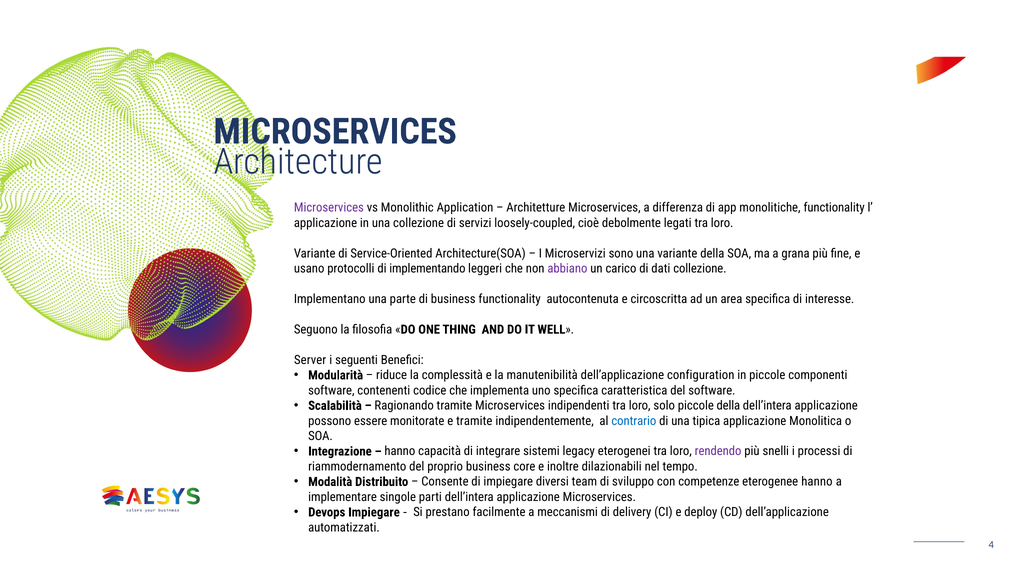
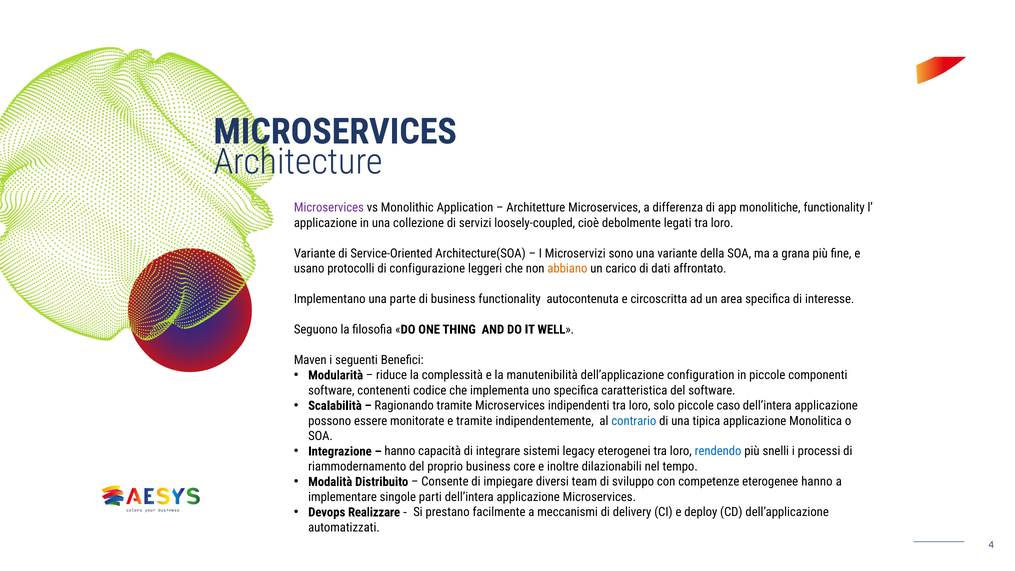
implementando: implementando -> configurazione
abbiano colour: purple -> orange
dati collezione: collezione -> affrontato
Server: Server -> Maven
piccole della: della -> caso
rendendo colour: purple -> blue
Devops Impiegare: Impiegare -> Realizzare
